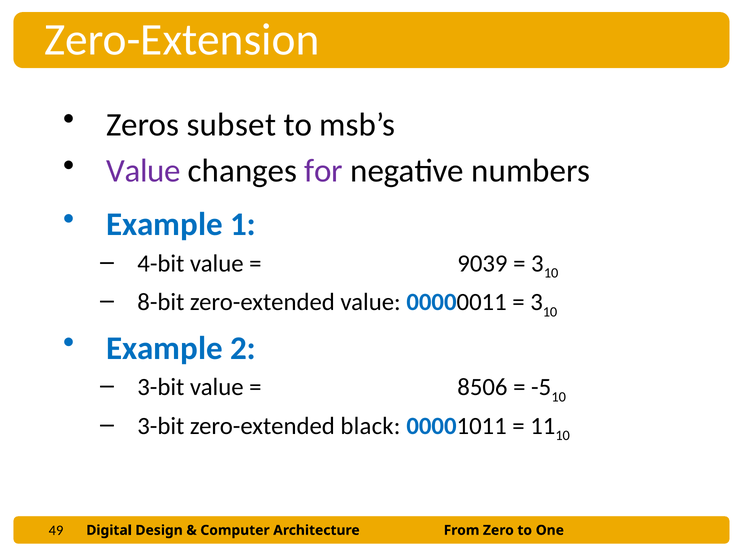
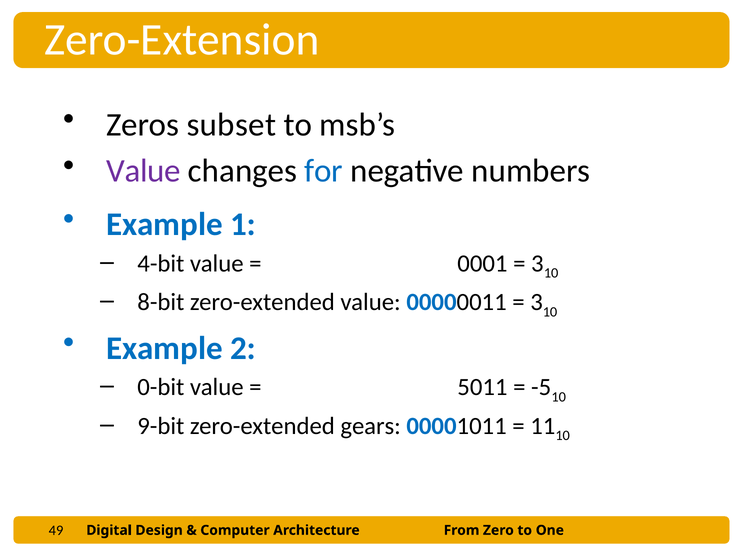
for colour: purple -> blue
9039: 9039 -> 0001
3-bit at (161, 387): 3-bit -> 0-bit
8506: 8506 -> 5011
3-bit at (161, 426): 3-bit -> 9-bit
black: black -> gears
